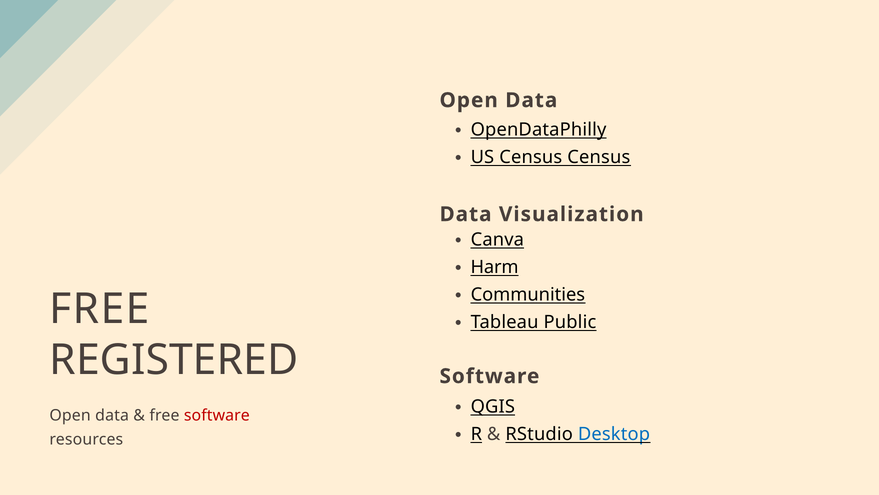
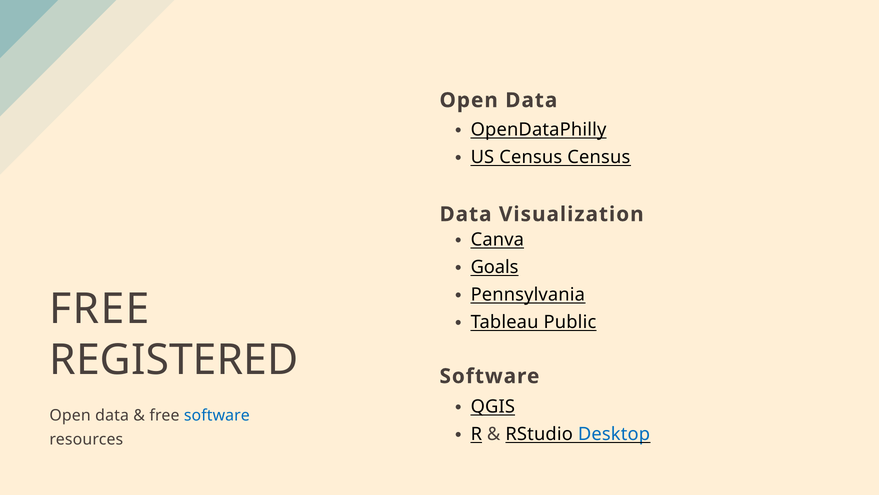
Harm: Harm -> Goals
Communities: Communities -> Pennsylvania
software at (217, 415) colour: red -> blue
